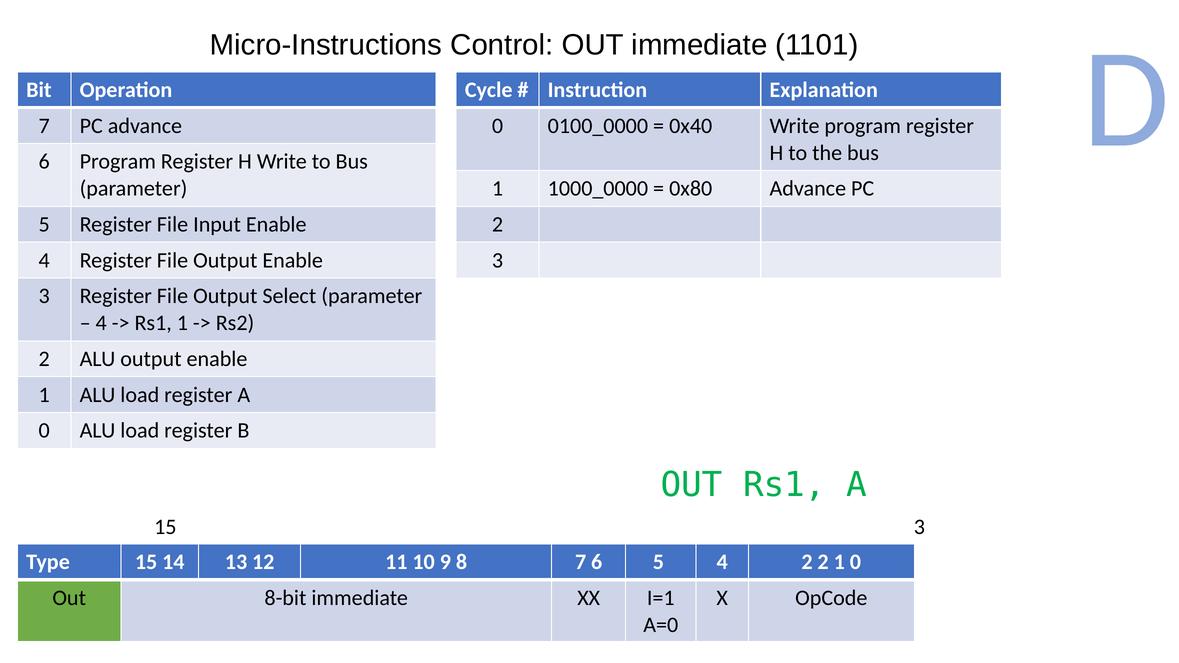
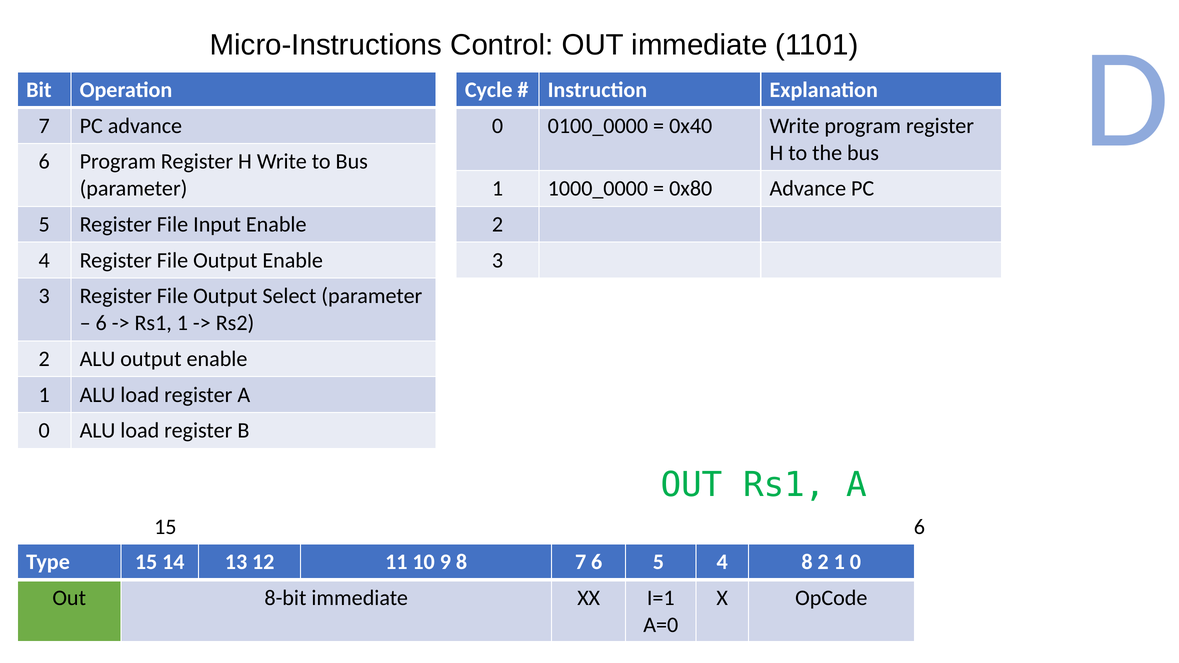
4 at (101, 323): 4 -> 6
15 3: 3 -> 6
2 at (807, 562): 2 -> 8
